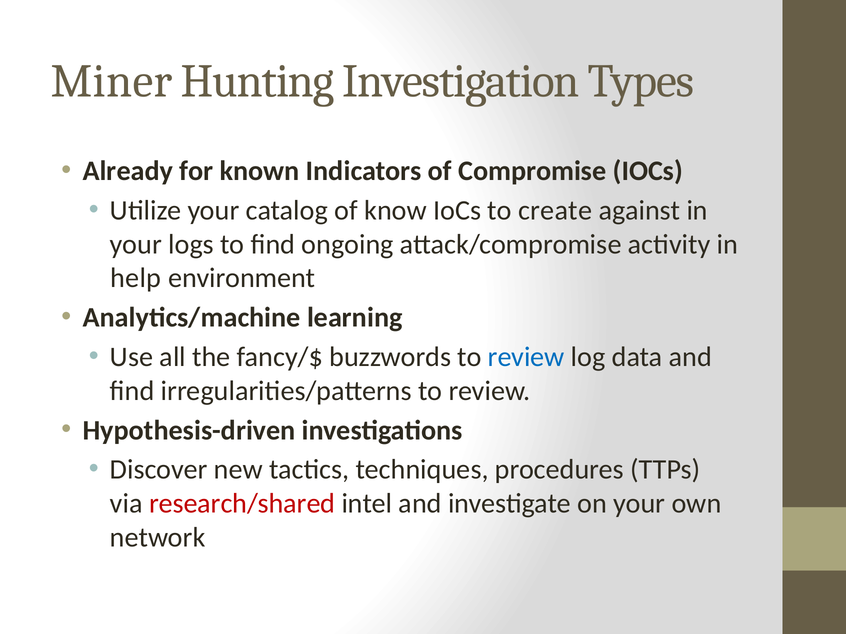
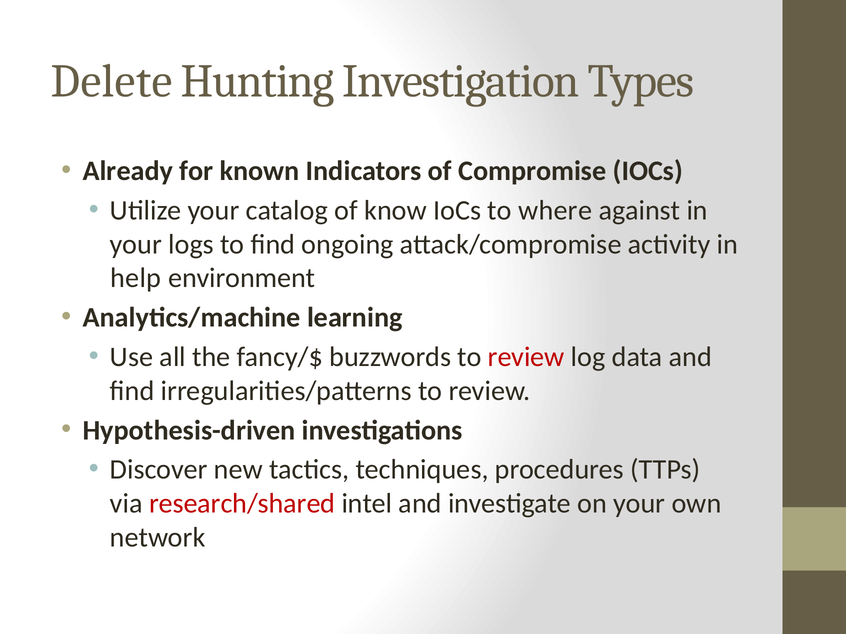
Miner: Miner -> Delete
create: create -> where
review at (526, 357) colour: blue -> red
